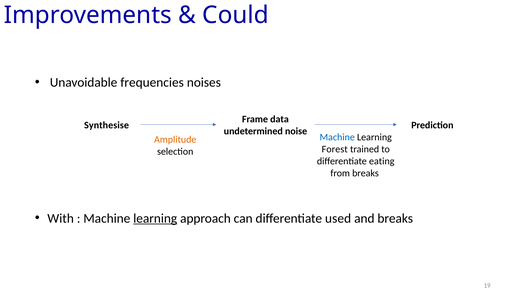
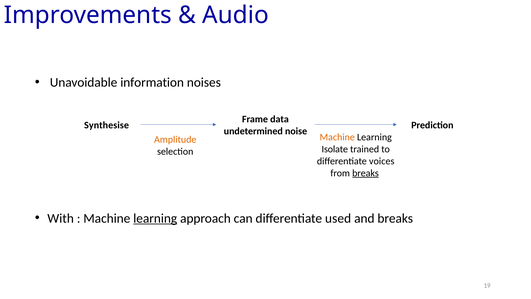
Could: Could -> Audio
frequencies: frequencies -> information
Machine at (337, 137) colour: blue -> orange
Forest: Forest -> Isolate
eating: eating -> voices
breaks at (365, 173) underline: none -> present
